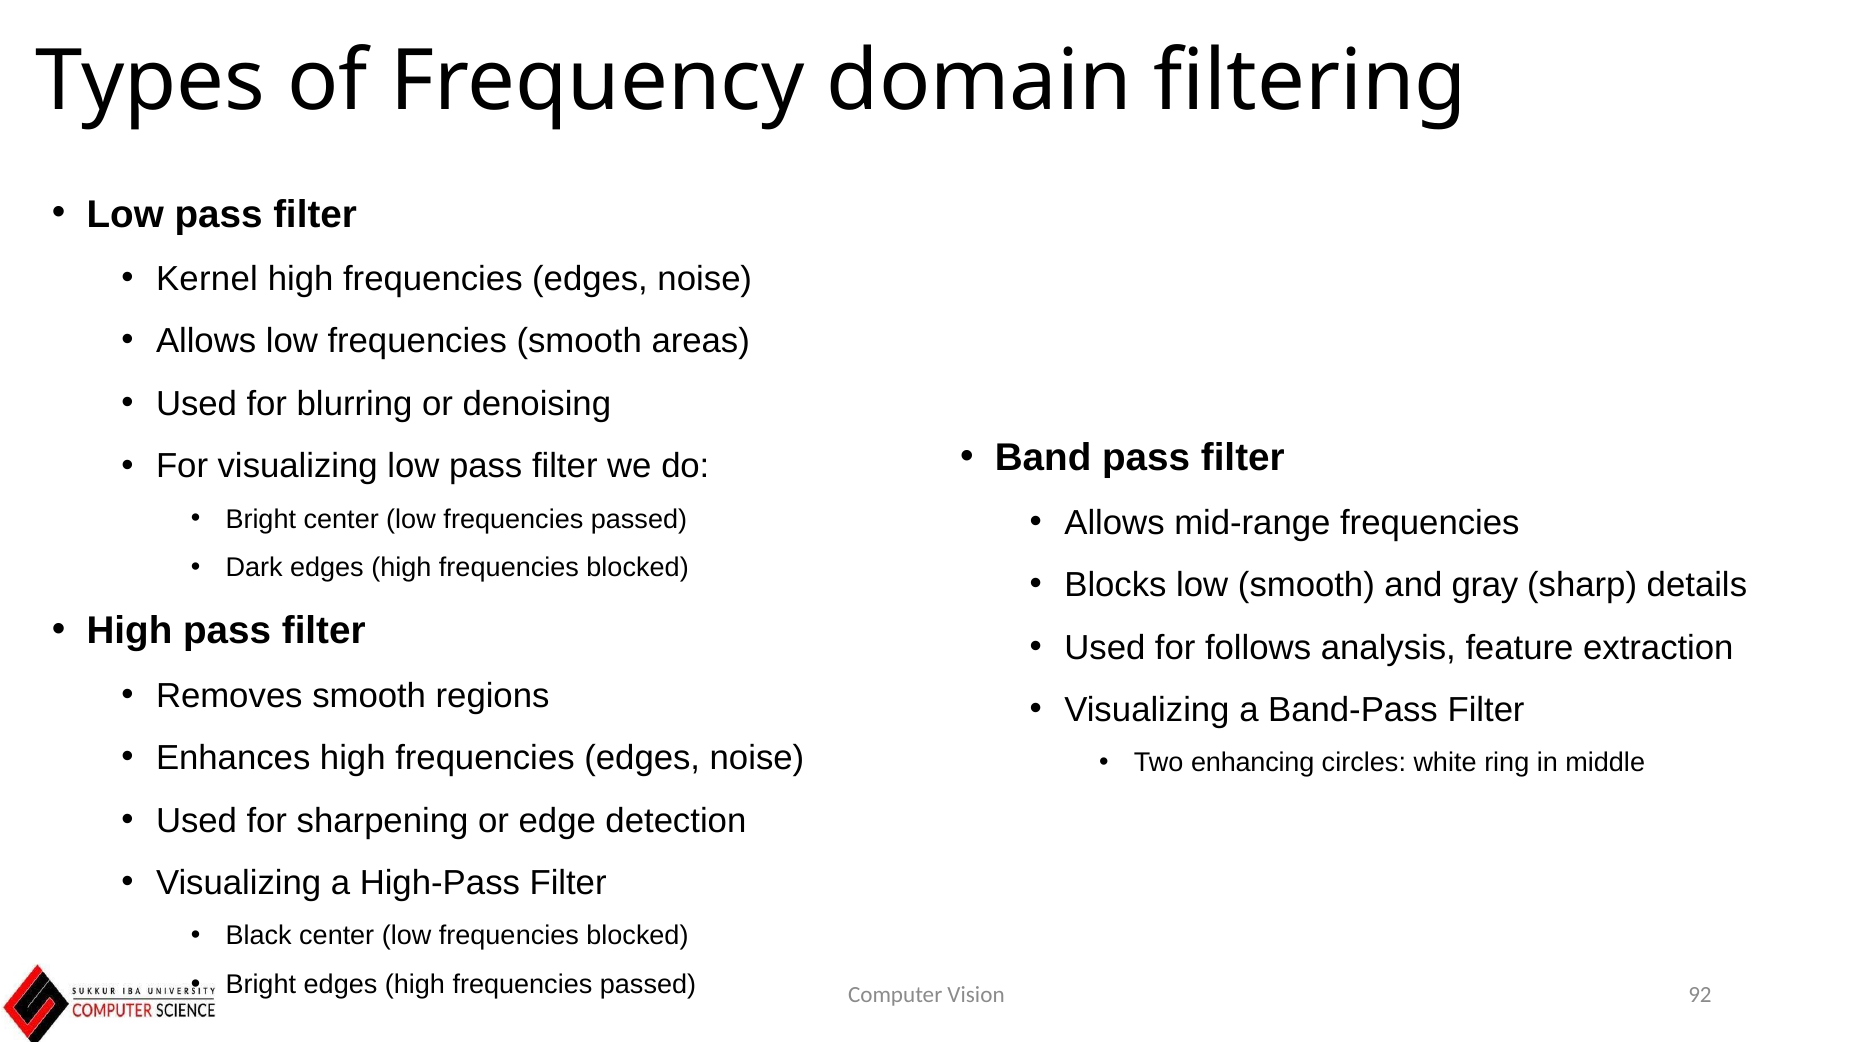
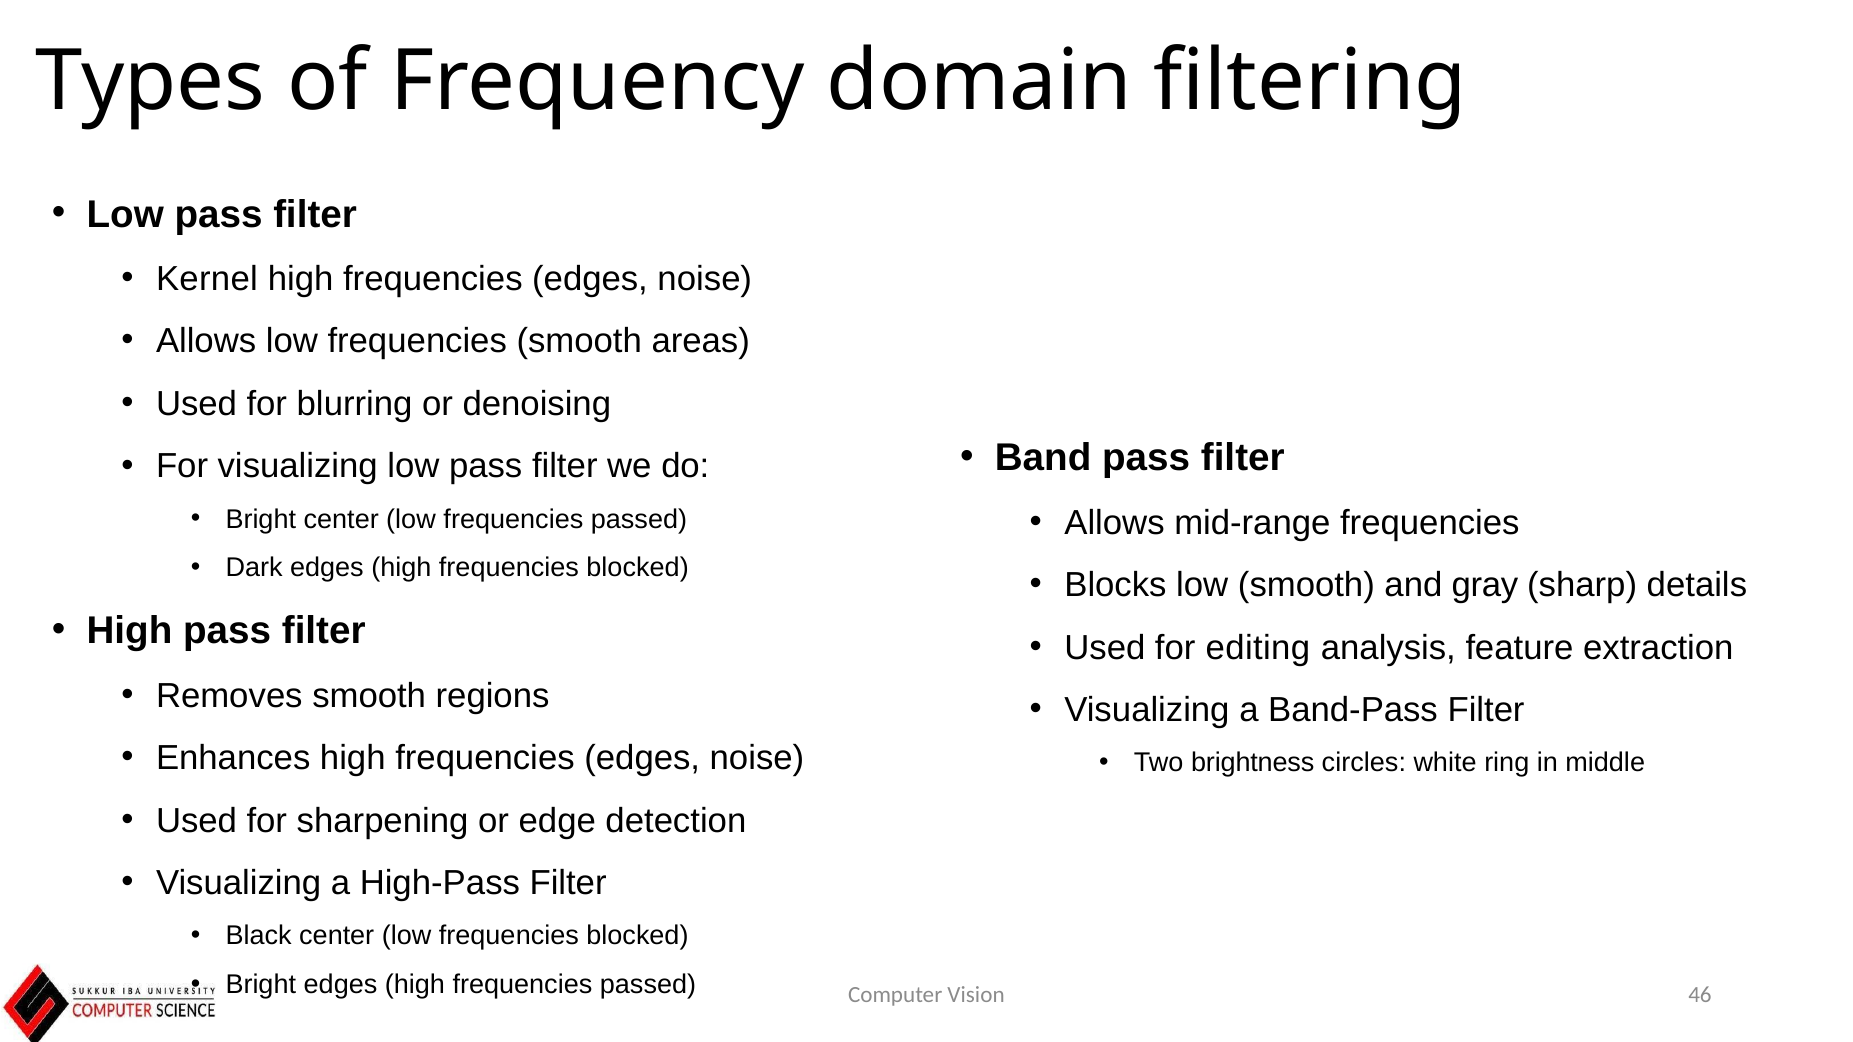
follows: follows -> editing
enhancing: enhancing -> brightness
92: 92 -> 46
